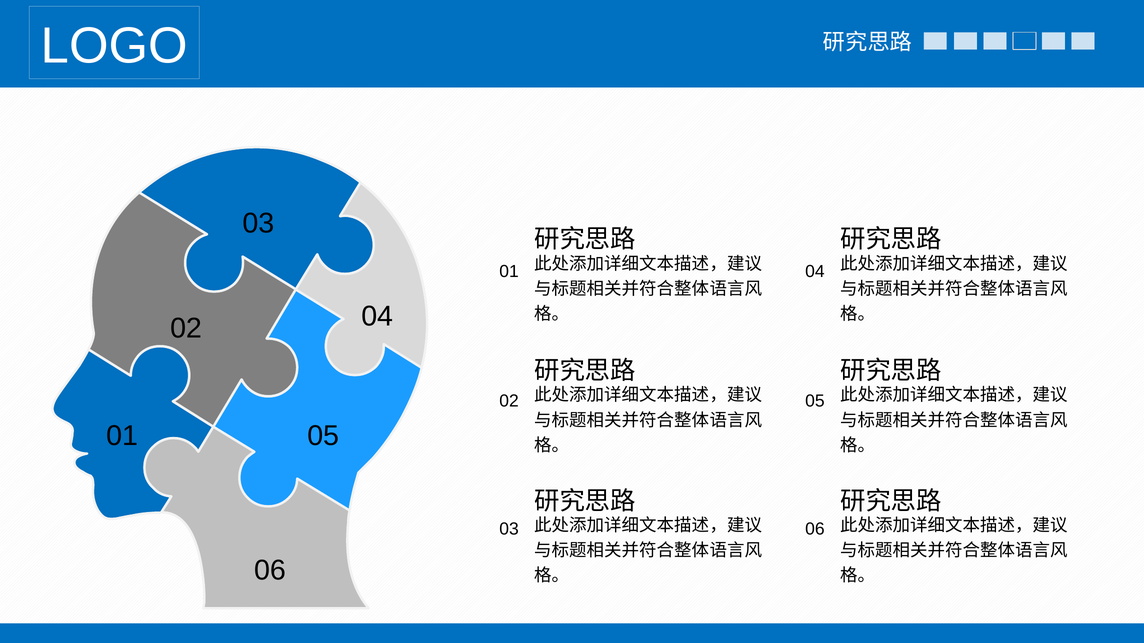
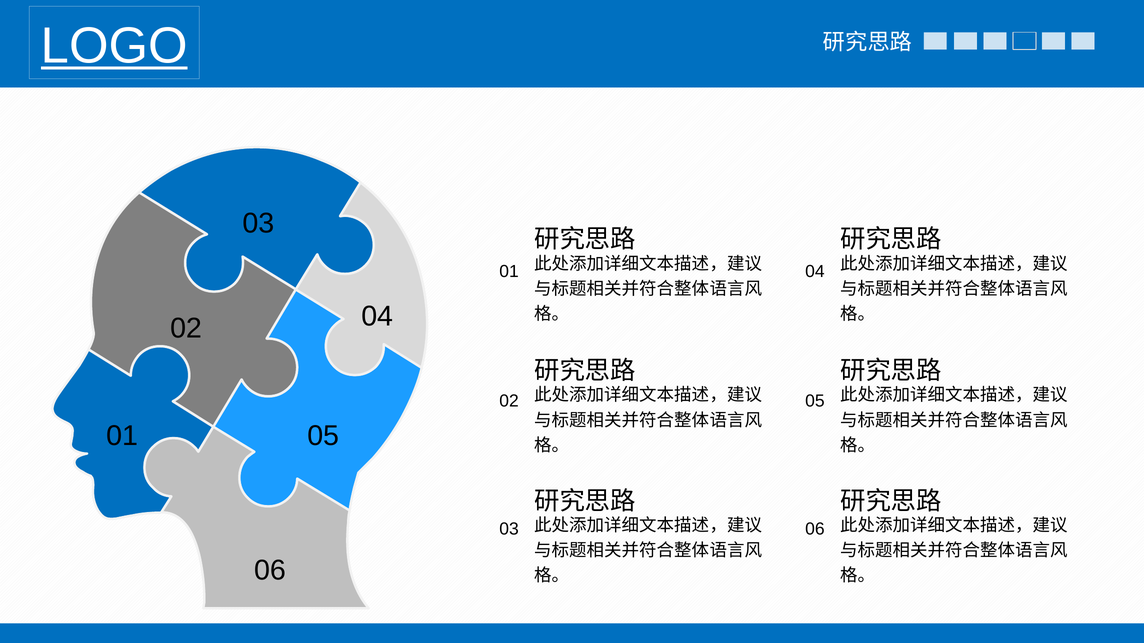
LOGO underline: none -> present
